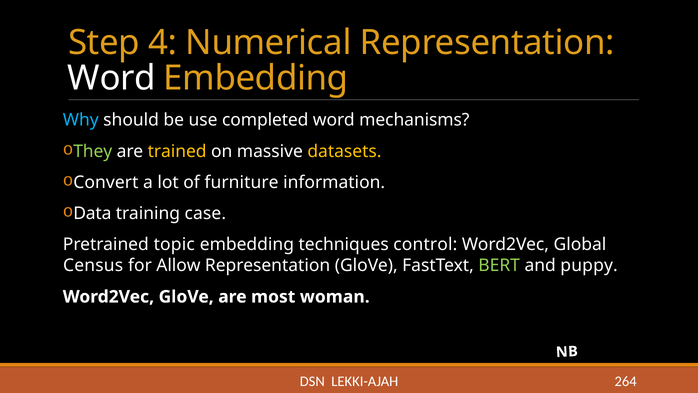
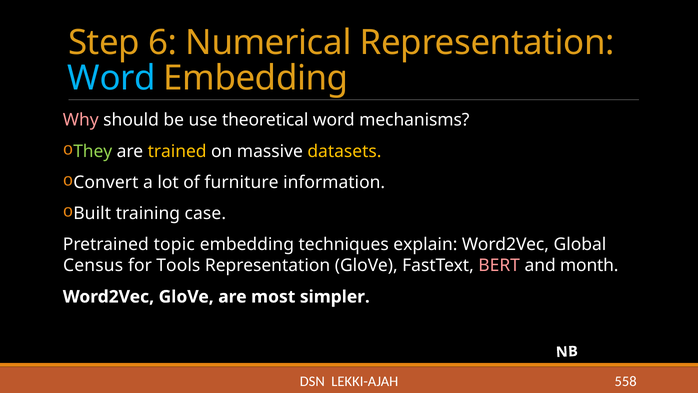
4: 4 -> 6
Word at (112, 78) colour: white -> light blue
Why colour: light blue -> pink
completed: completed -> theoretical
Data: Data -> Built
control: control -> explain
Allow: Allow -> Tools
BERT colour: light green -> pink
puppy: puppy -> month
woman: woman -> simpler
264: 264 -> 558
